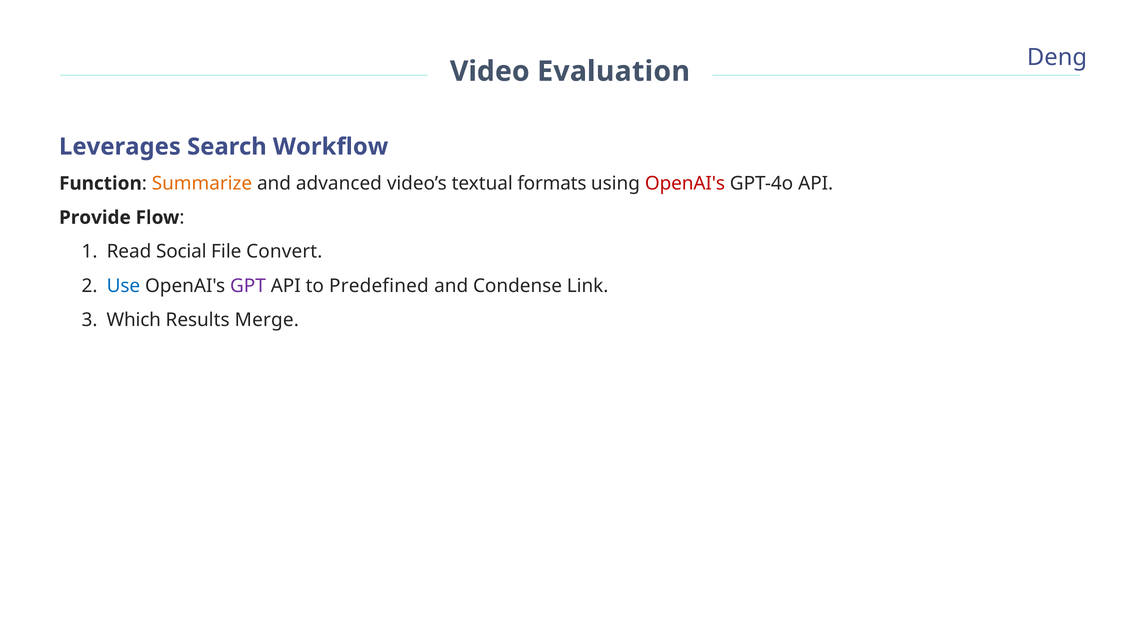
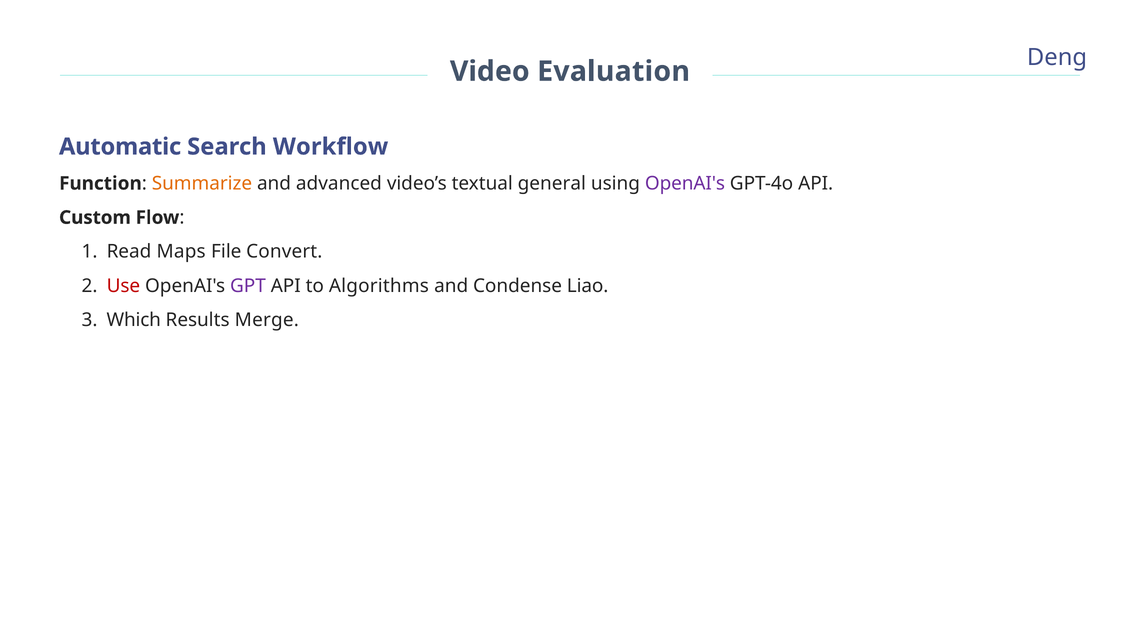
Leverages: Leverages -> Automatic
formats: formats -> general
OpenAI's at (685, 183) colour: red -> purple
Provide: Provide -> Custom
Social: Social -> Maps
Use colour: blue -> red
Predefined: Predefined -> Algorithms
Link: Link -> Liao
